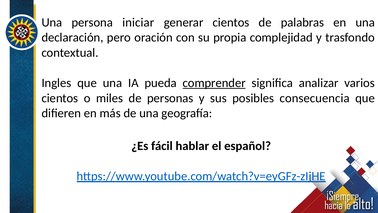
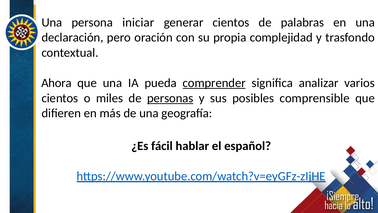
Ingles: Ingles -> Ahora
personas underline: none -> present
consecuencia: consecuencia -> comprensible
